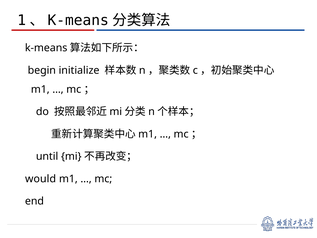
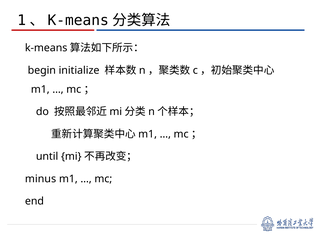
would: would -> minus
